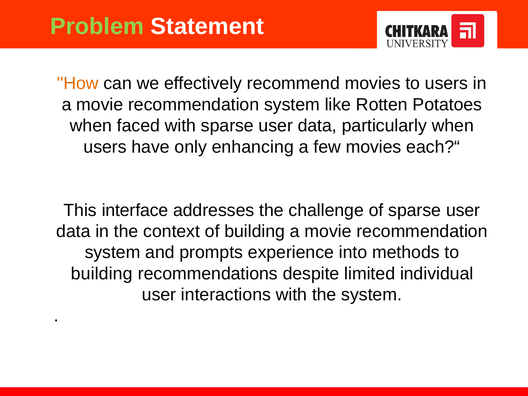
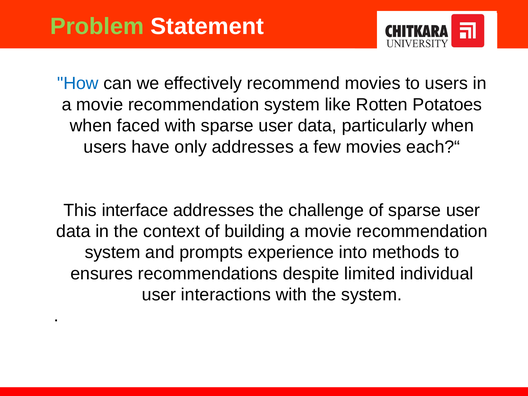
How colour: orange -> blue
only enhancing: enhancing -> addresses
building at (102, 274): building -> ensures
